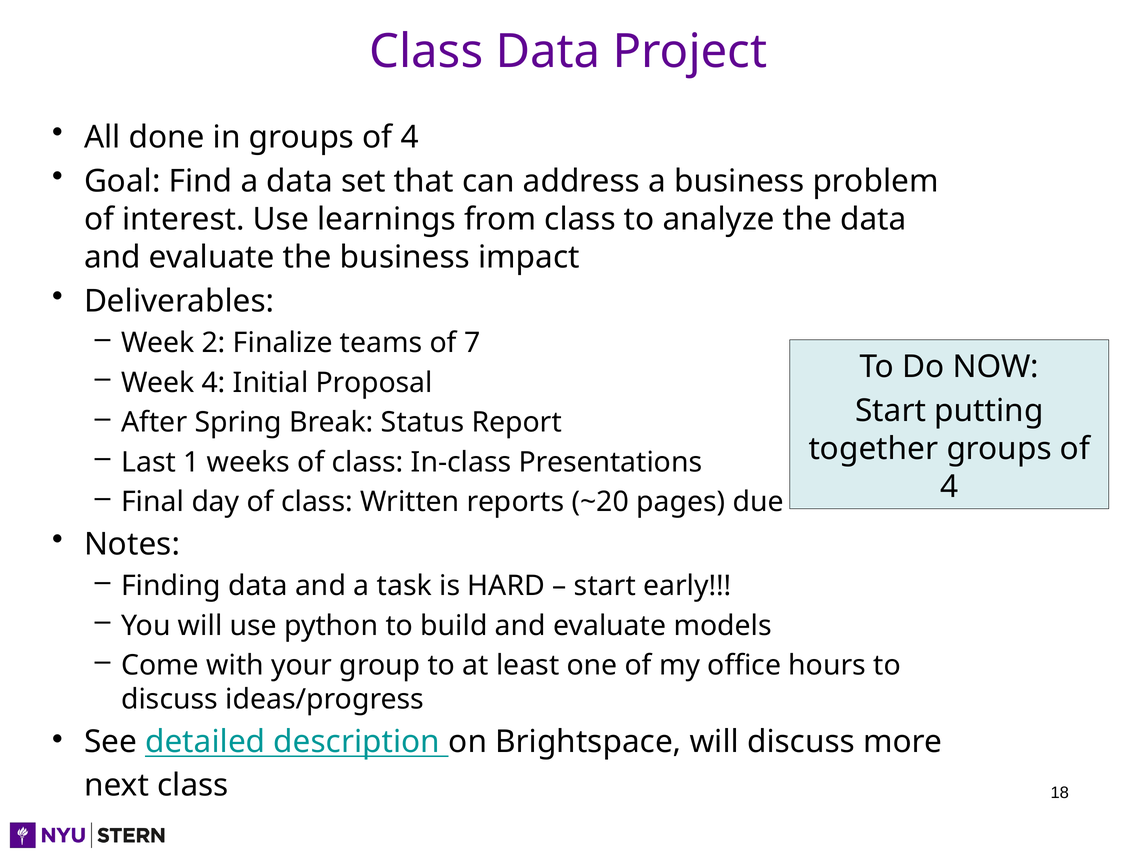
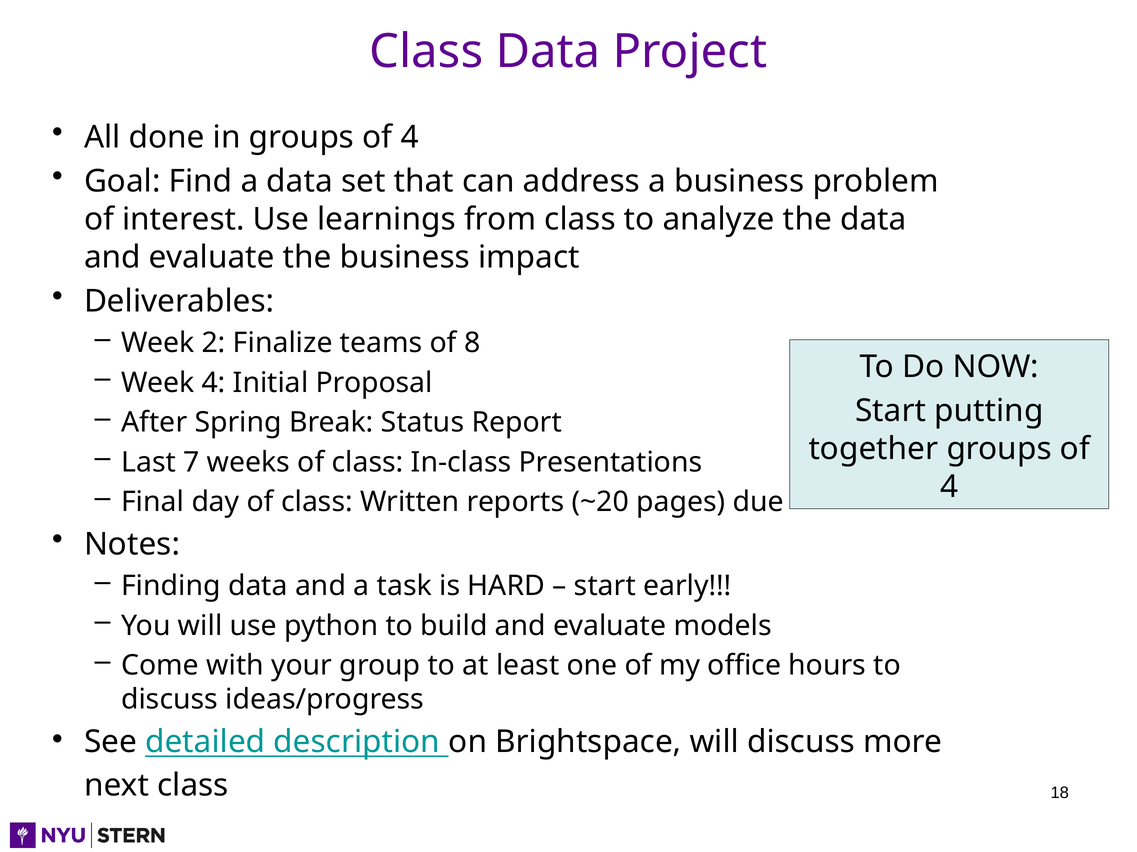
7: 7 -> 8
1: 1 -> 7
